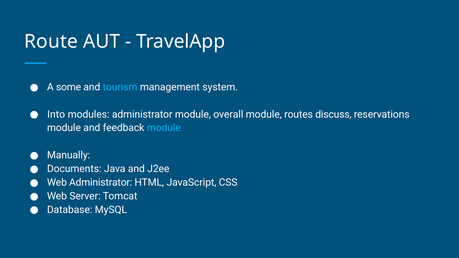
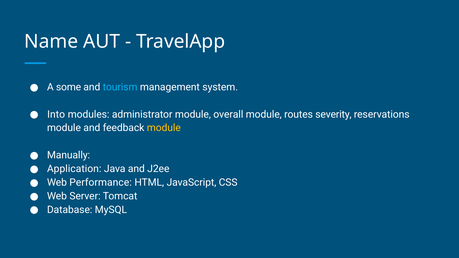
Route: Route -> Name
discuss: discuss -> severity
module at (164, 128) colour: light blue -> yellow
Documents: Documents -> Application
Web Administrator: Administrator -> Performance
